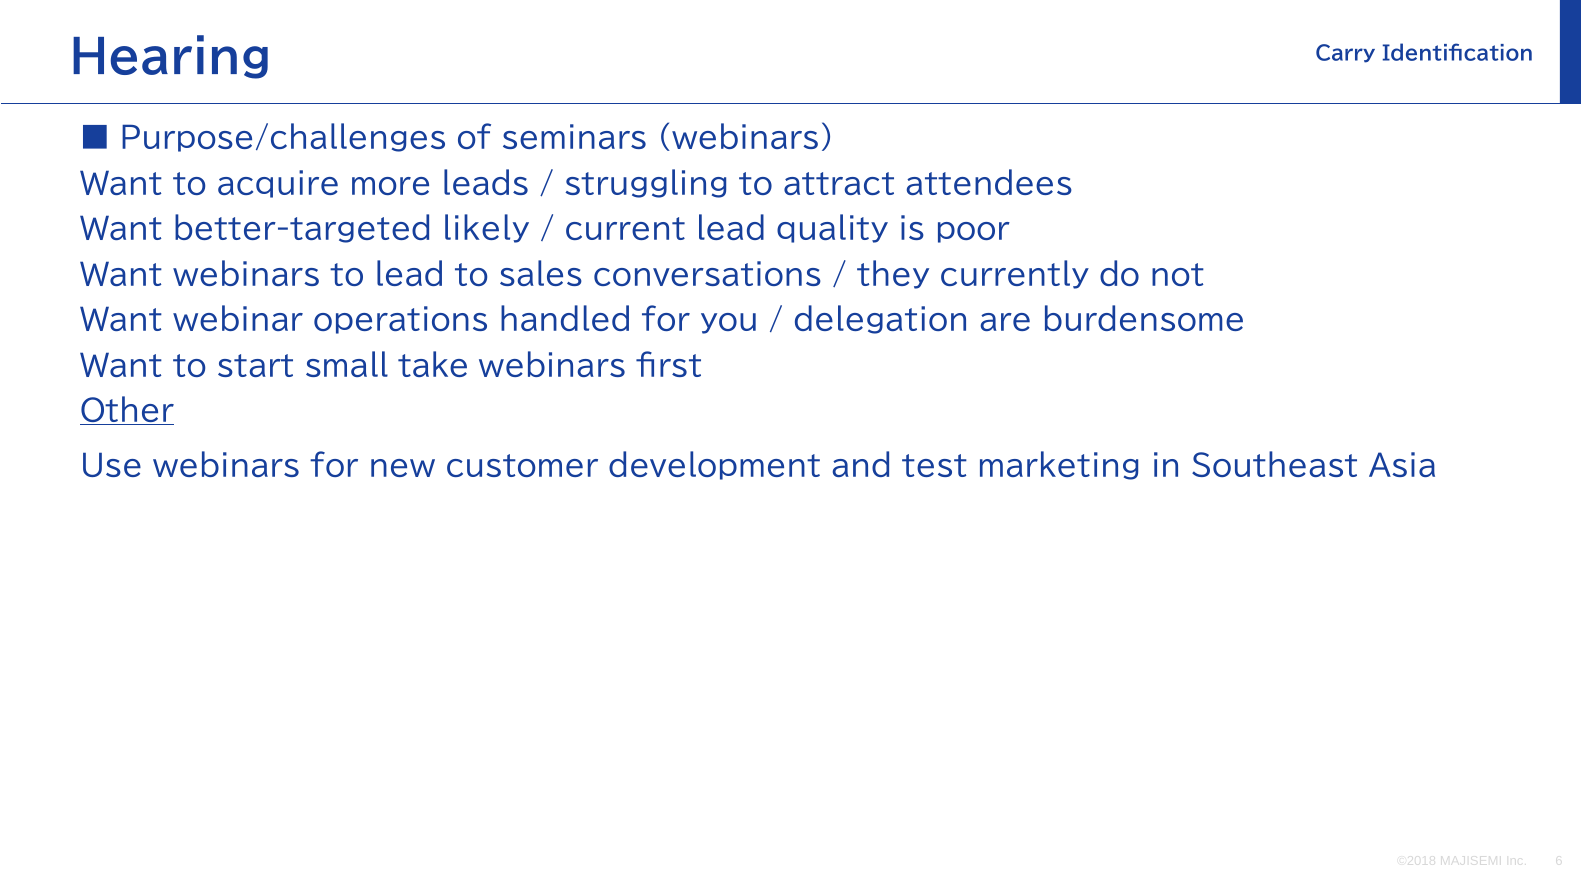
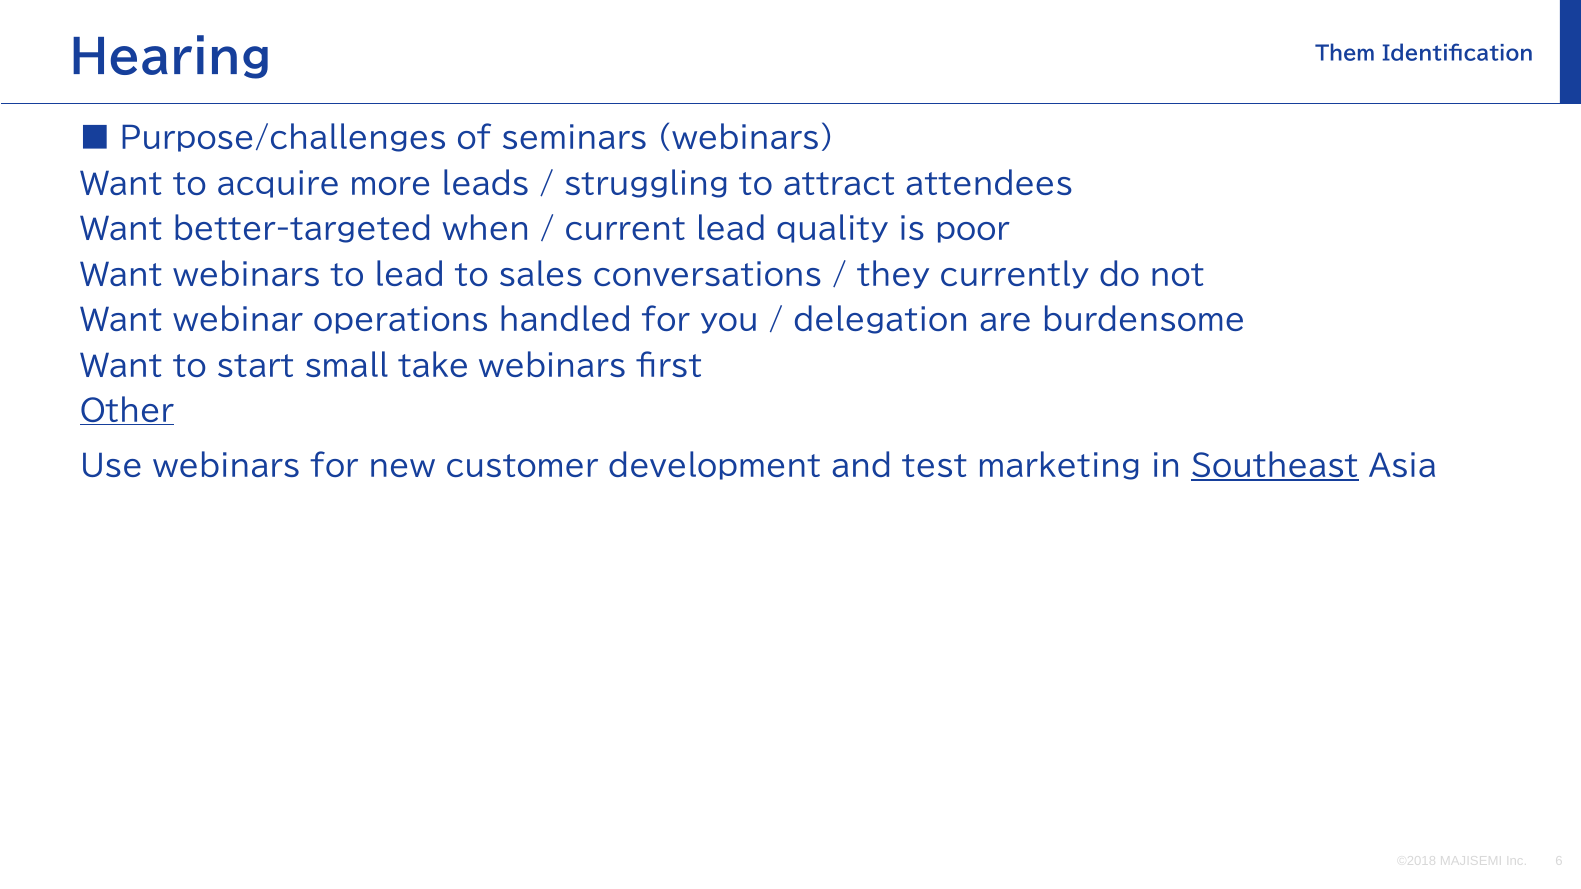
Carry: Carry -> Them
likely: likely -> when
Southeast underline: none -> present
